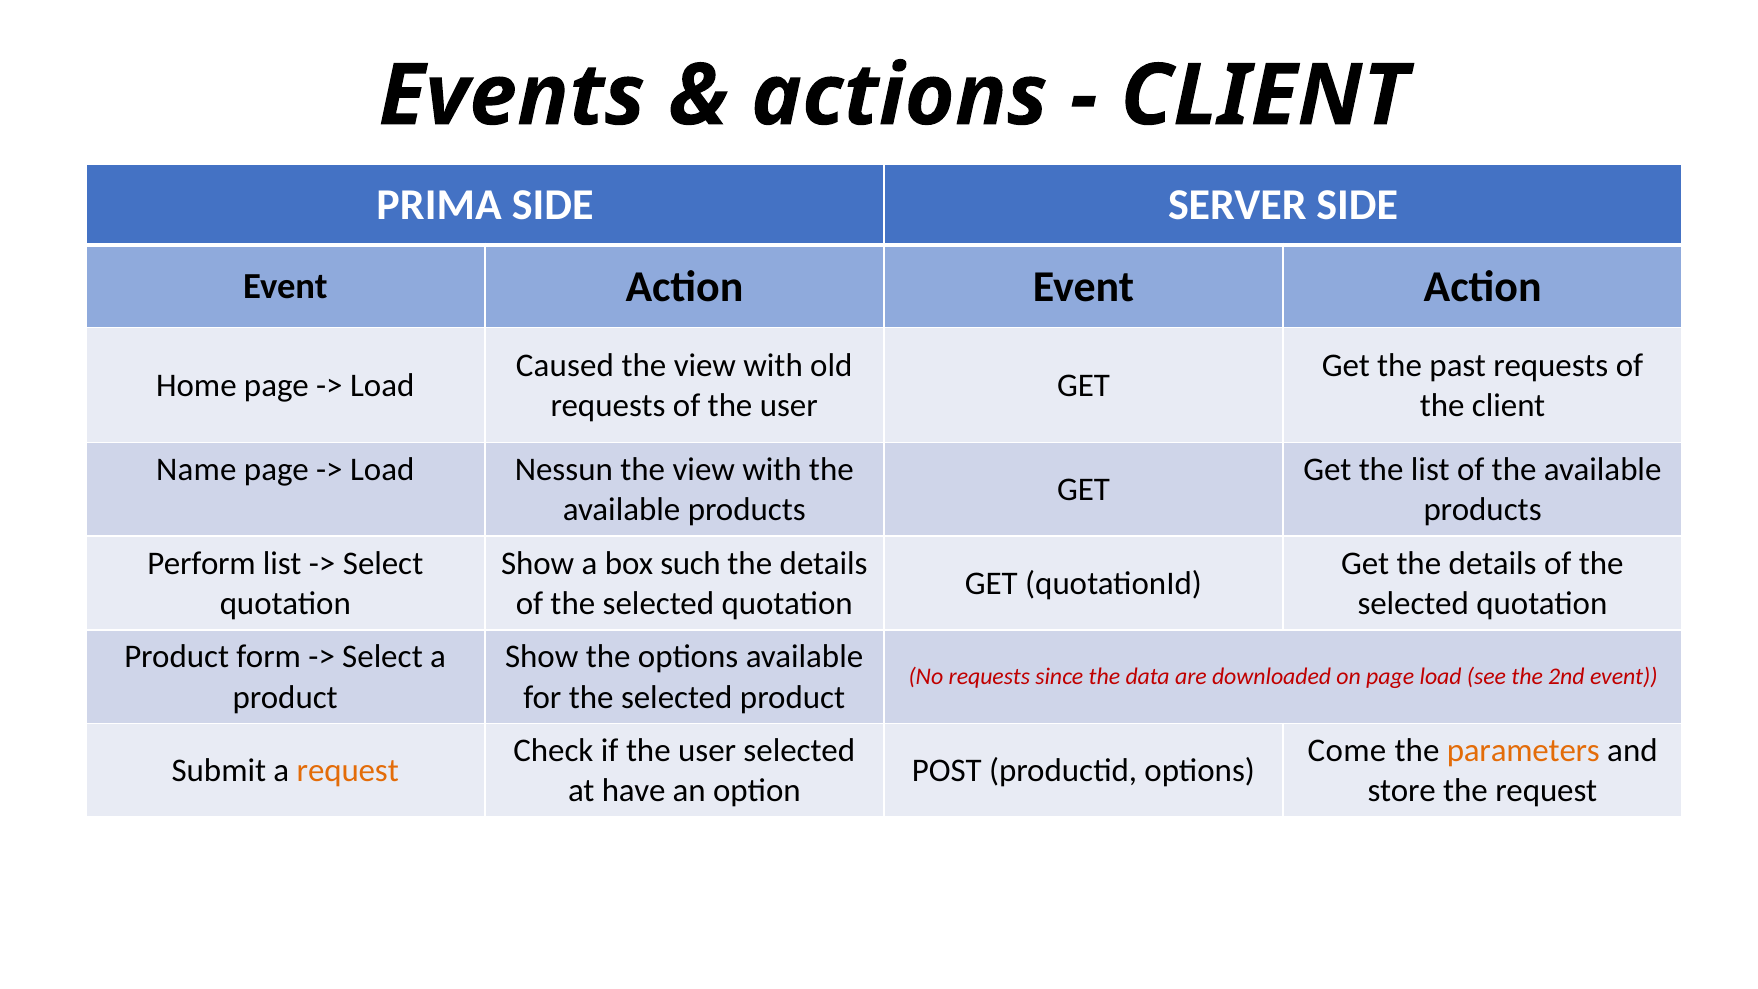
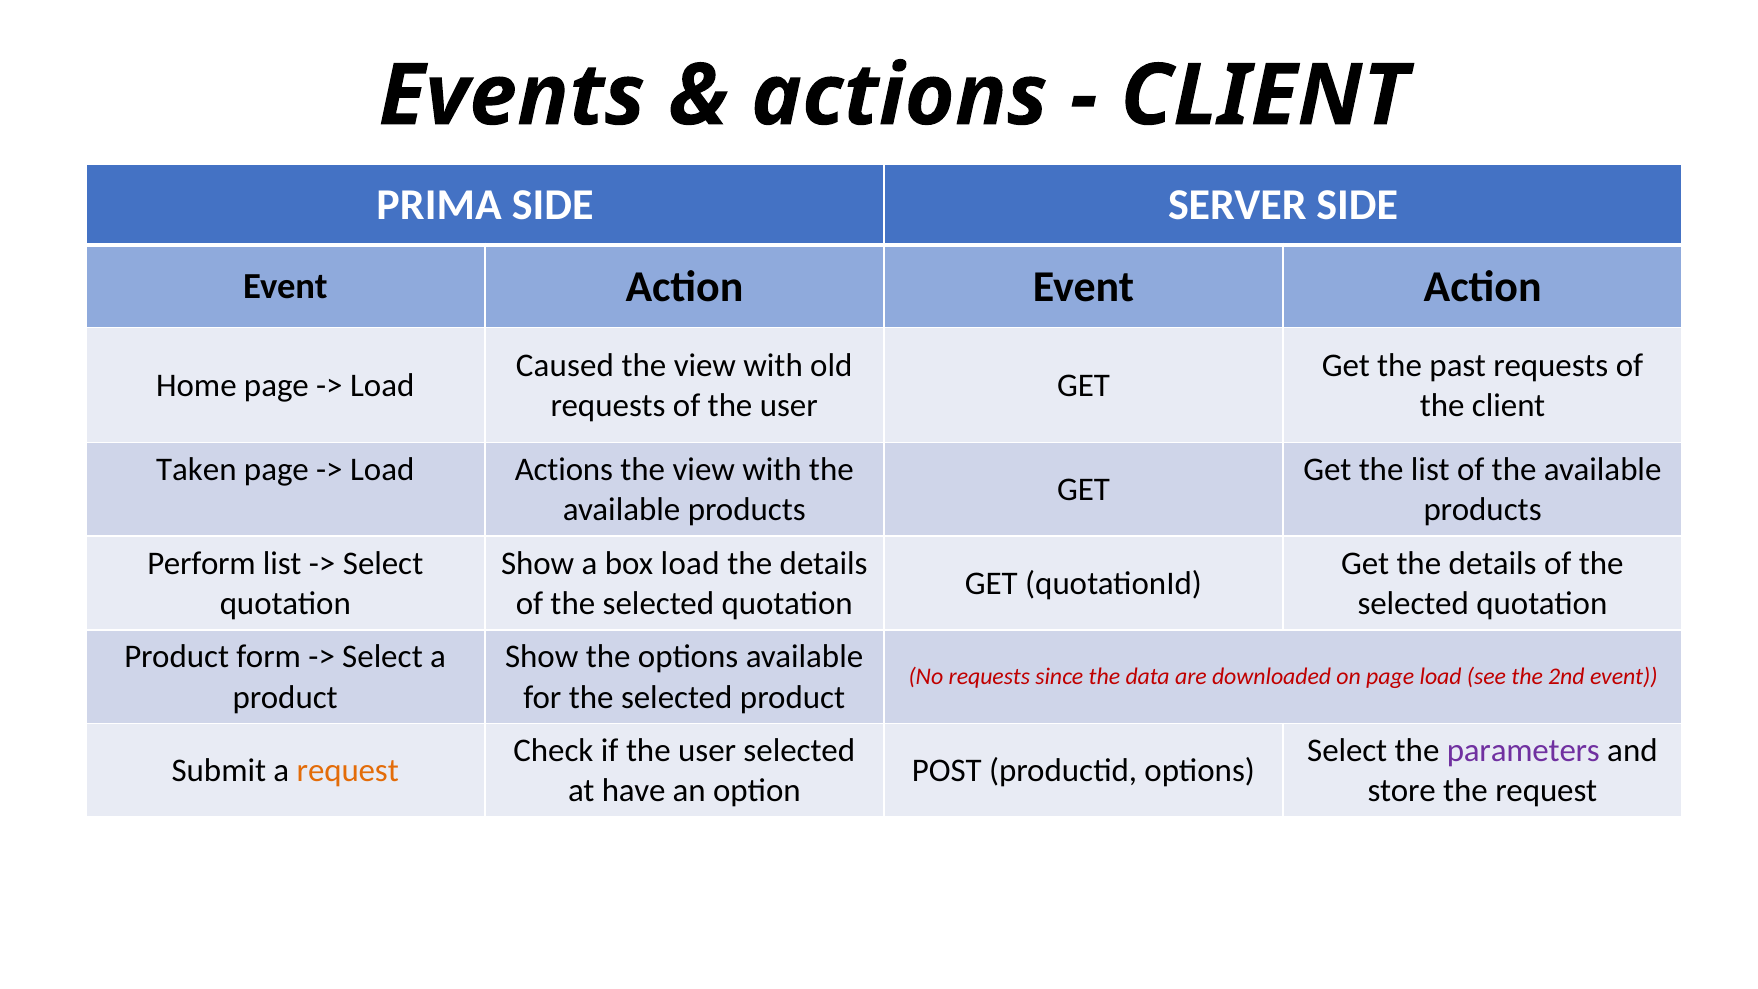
Name: Name -> Taken
Load Nessun: Nessun -> Actions
box such: such -> load
Come at (1347, 751): Come -> Select
parameters colour: orange -> purple
